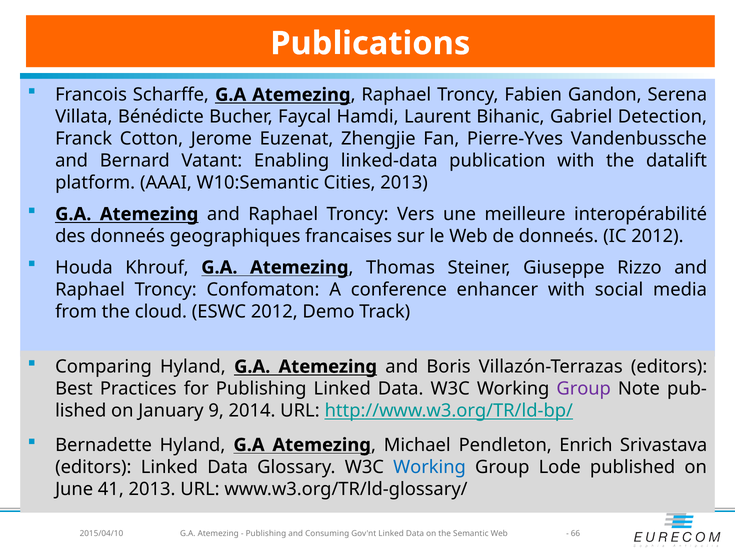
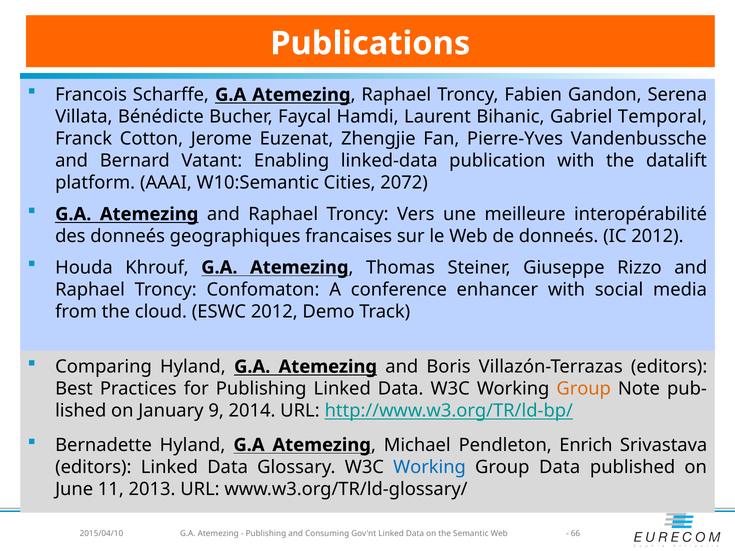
Detection: Detection -> Temporal
Cities 2013: 2013 -> 2072
Group at (584, 389) colour: purple -> orange
Group Lode: Lode -> Data
41: 41 -> 11
